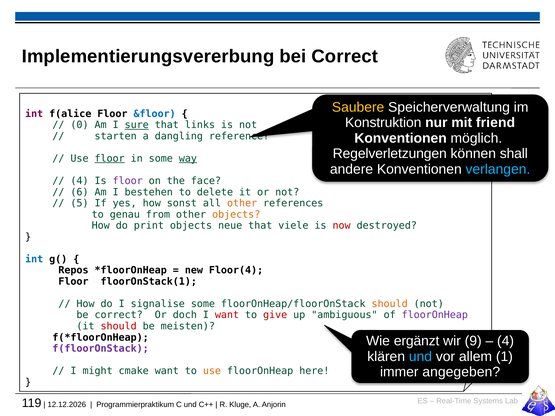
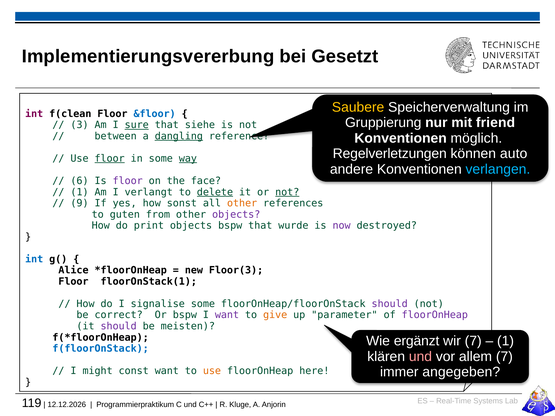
bei Correct: Correct -> Gesetzt
f(alice: f(alice -> f(clean
Konstruktion: Konstruktion -> Gruppierung
0: 0 -> 3
links: links -> siehe
starten: starten -> between
dangling underline: none -> present
shall: shall -> auto
4 at (80, 181): 4 -> 6
6 at (80, 192): 6 -> 1
bestehen: bestehen -> verlangt
delete underline: none -> present
not at (287, 192) underline: none -> present
5: 5 -> 9
genau: genau -> guten
objects at (236, 215) colour: orange -> purple
objects neue: neue -> bspw
viele: viele -> wurde
now colour: red -> purple
Repos: Repos -> Alice
Floor(4: Floor(4 -> Floor(3
should at (390, 304) colour: orange -> purple
Or doch: doch -> bspw
want at (227, 315) colour: red -> purple
give colour: red -> orange
ambiguous: ambiguous -> parameter
should at (119, 326) colour: red -> purple
wir 9: 9 -> 7
4 at (506, 341): 4 -> 1
f(floorOnStack colour: purple -> blue
und at (420, 357) colour: light blue -> pink
allem 1: 1 -> 7
cmake: cmake -> const
